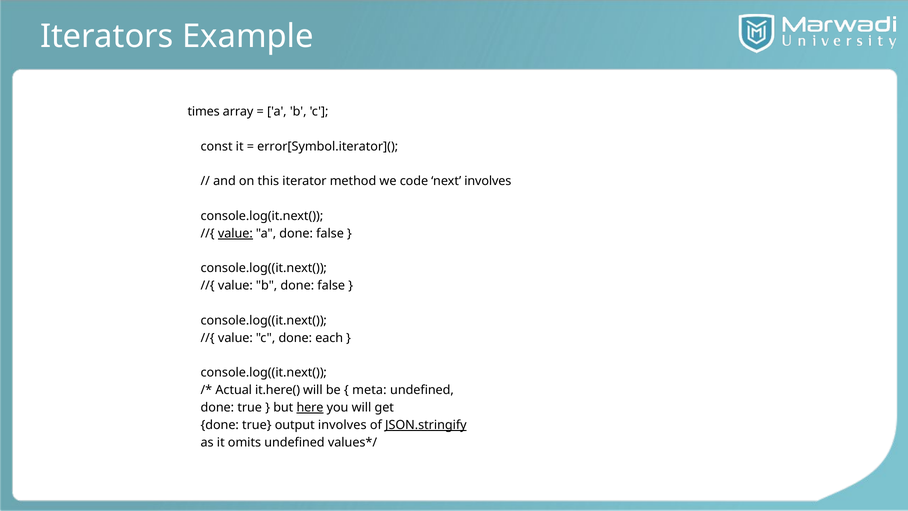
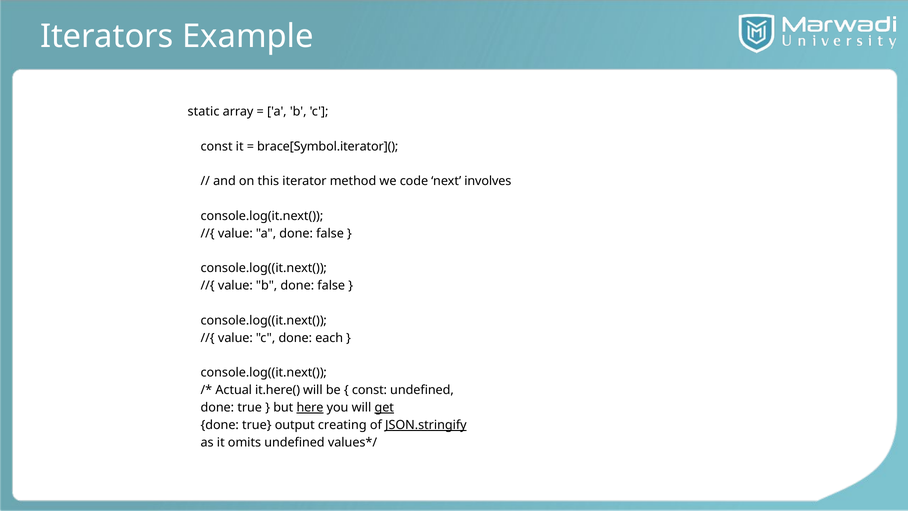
times: times -> static
error[Symbol.iterator](: error[Symbol.iterator]( -> brace[Symbol.iterator](
value at (235, 233) underline: present -> none
meta at (369, 390): meta -> const
get underline: none -> present
output involves: involves -> creating
